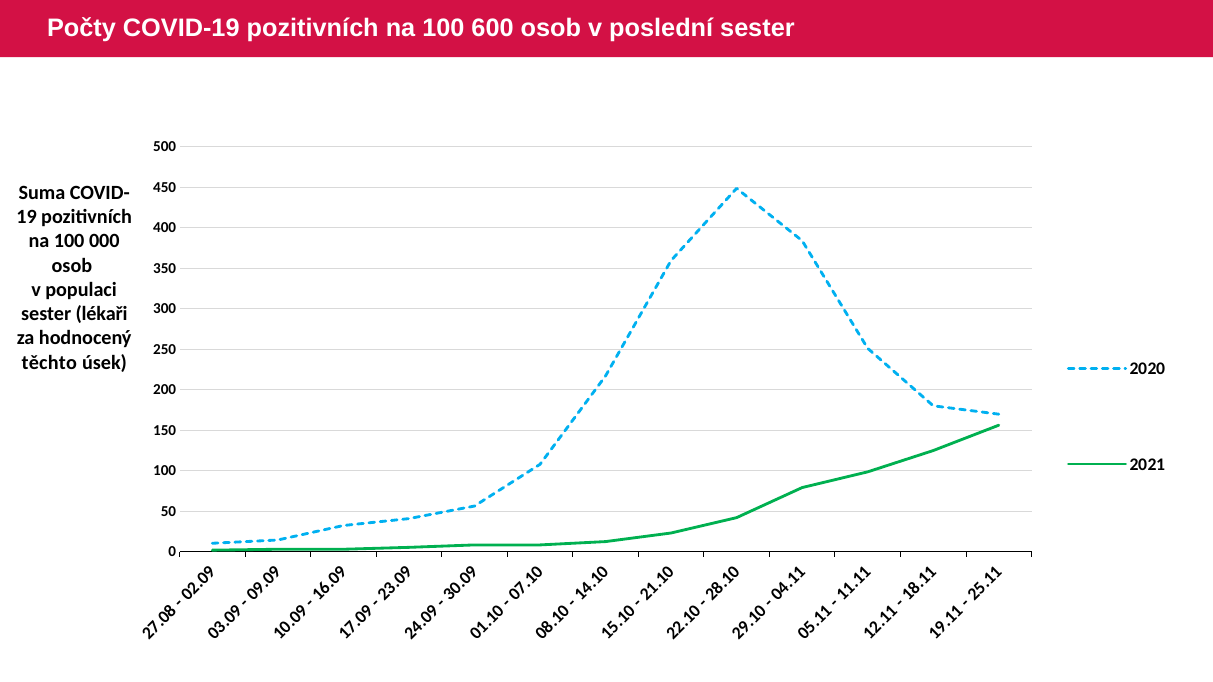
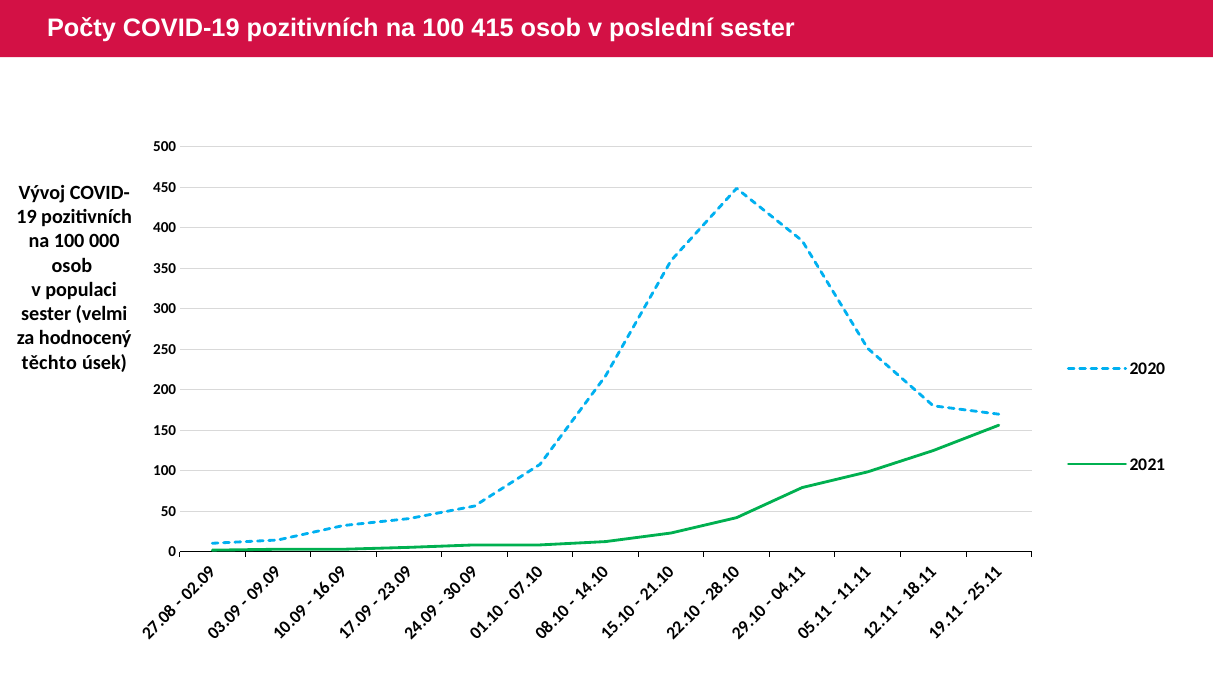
600: 600 -> 415
Suma: Suma -> Vývoj
lékaři: lékaři -> velmi
